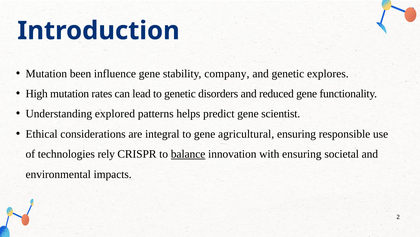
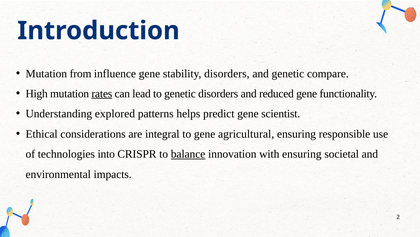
been: been -> from
stability company: company -> disorders
explores: explores -> compare
rates underline: none -> present
rely: rely -> into
